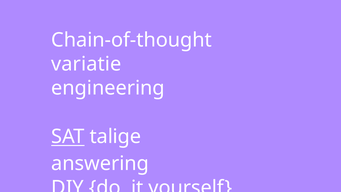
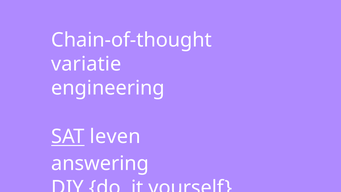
talige: talige -> leven
